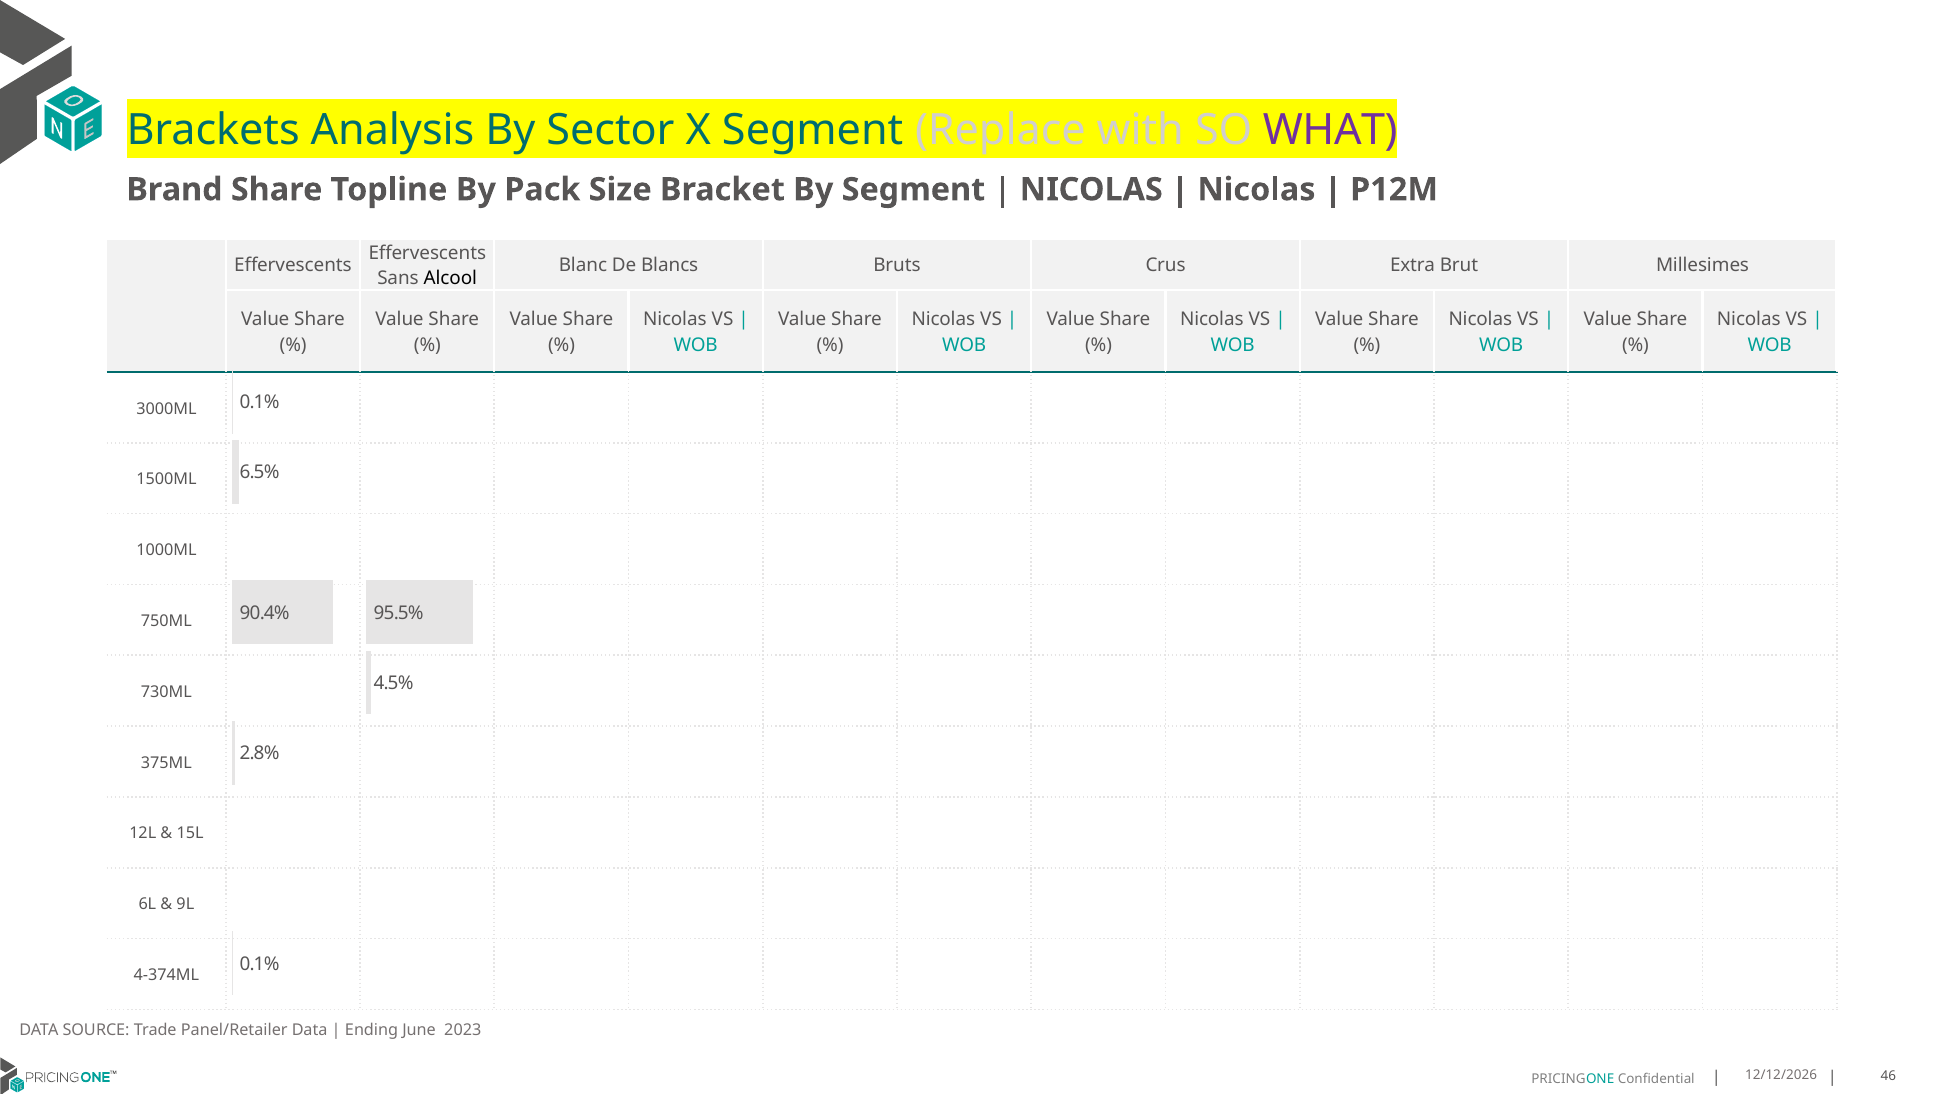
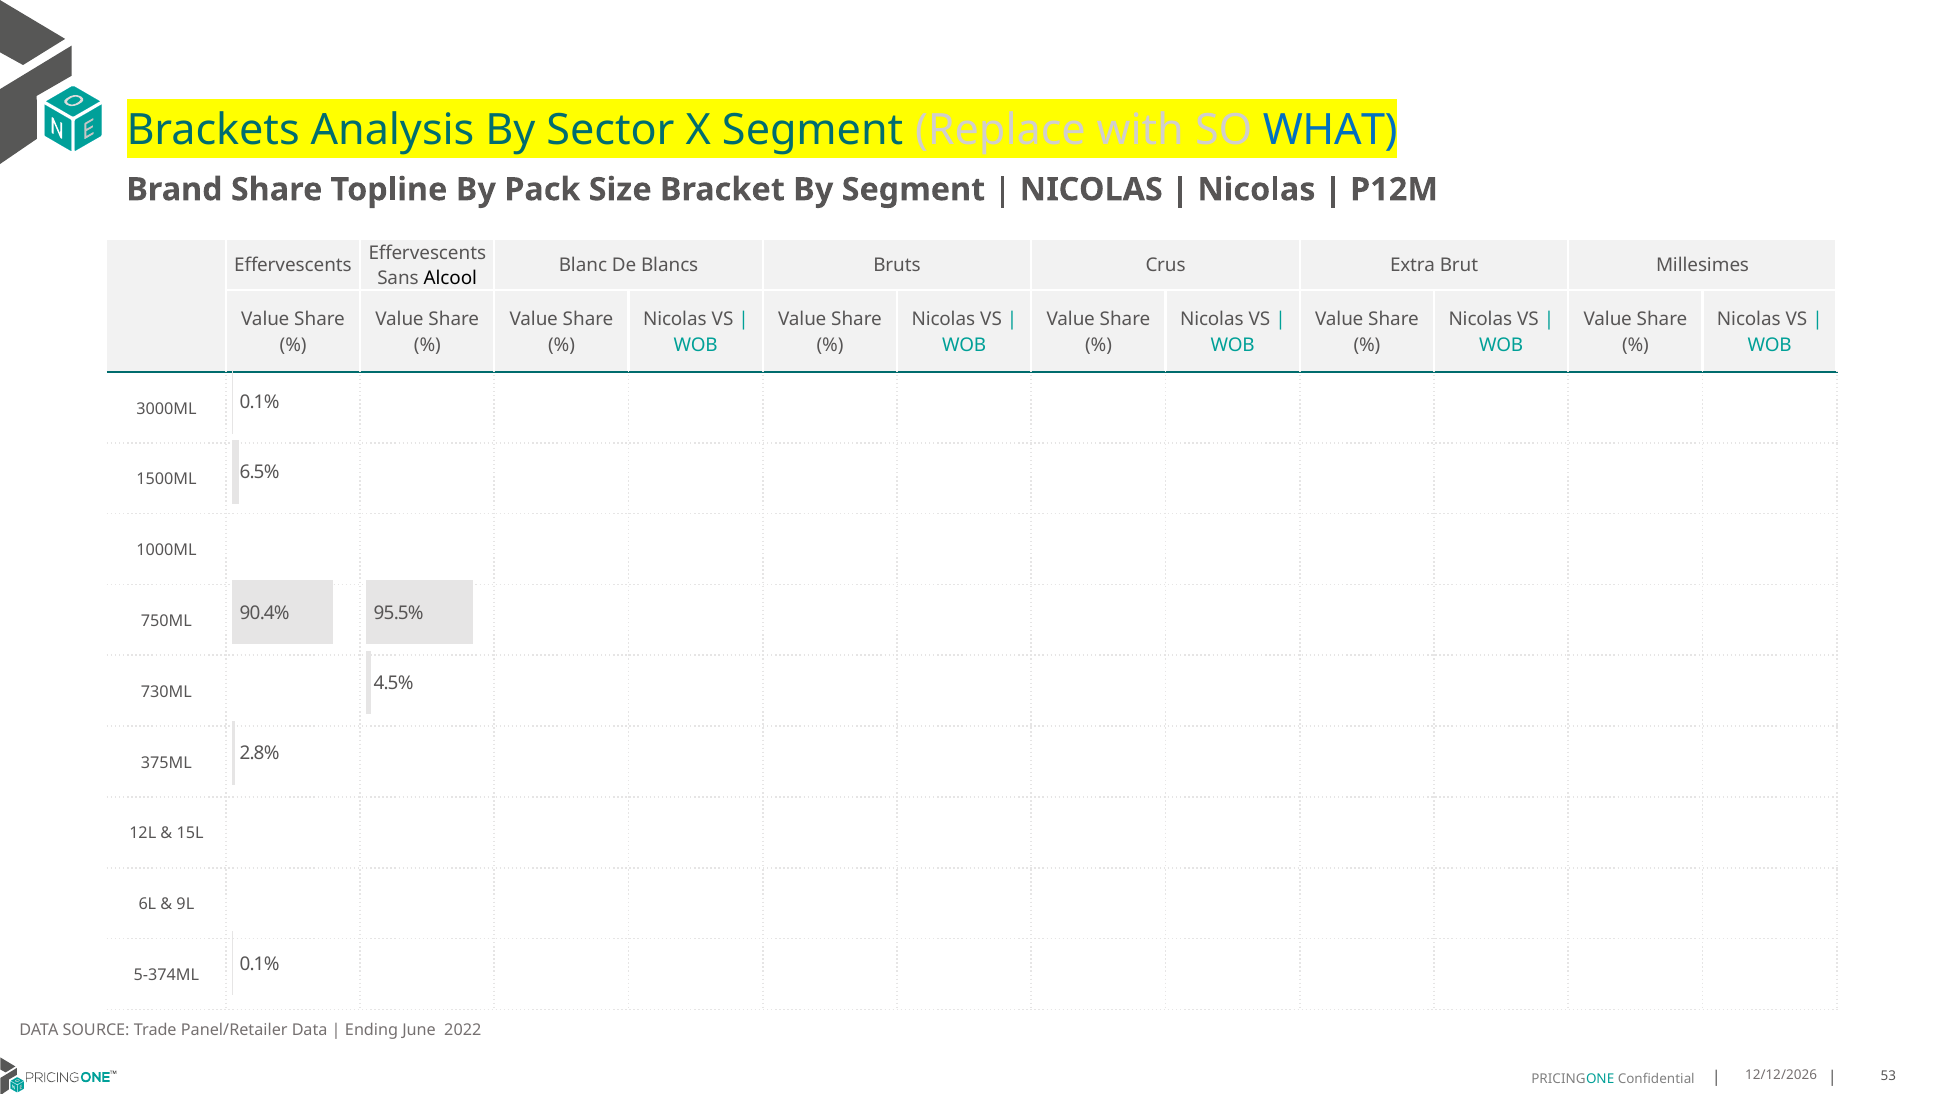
WHAT colour: purple -> blue
4-374ML: 4-374ML -> 5-374ML
2023: 2023 -> 2022
46: 46 -> 53
